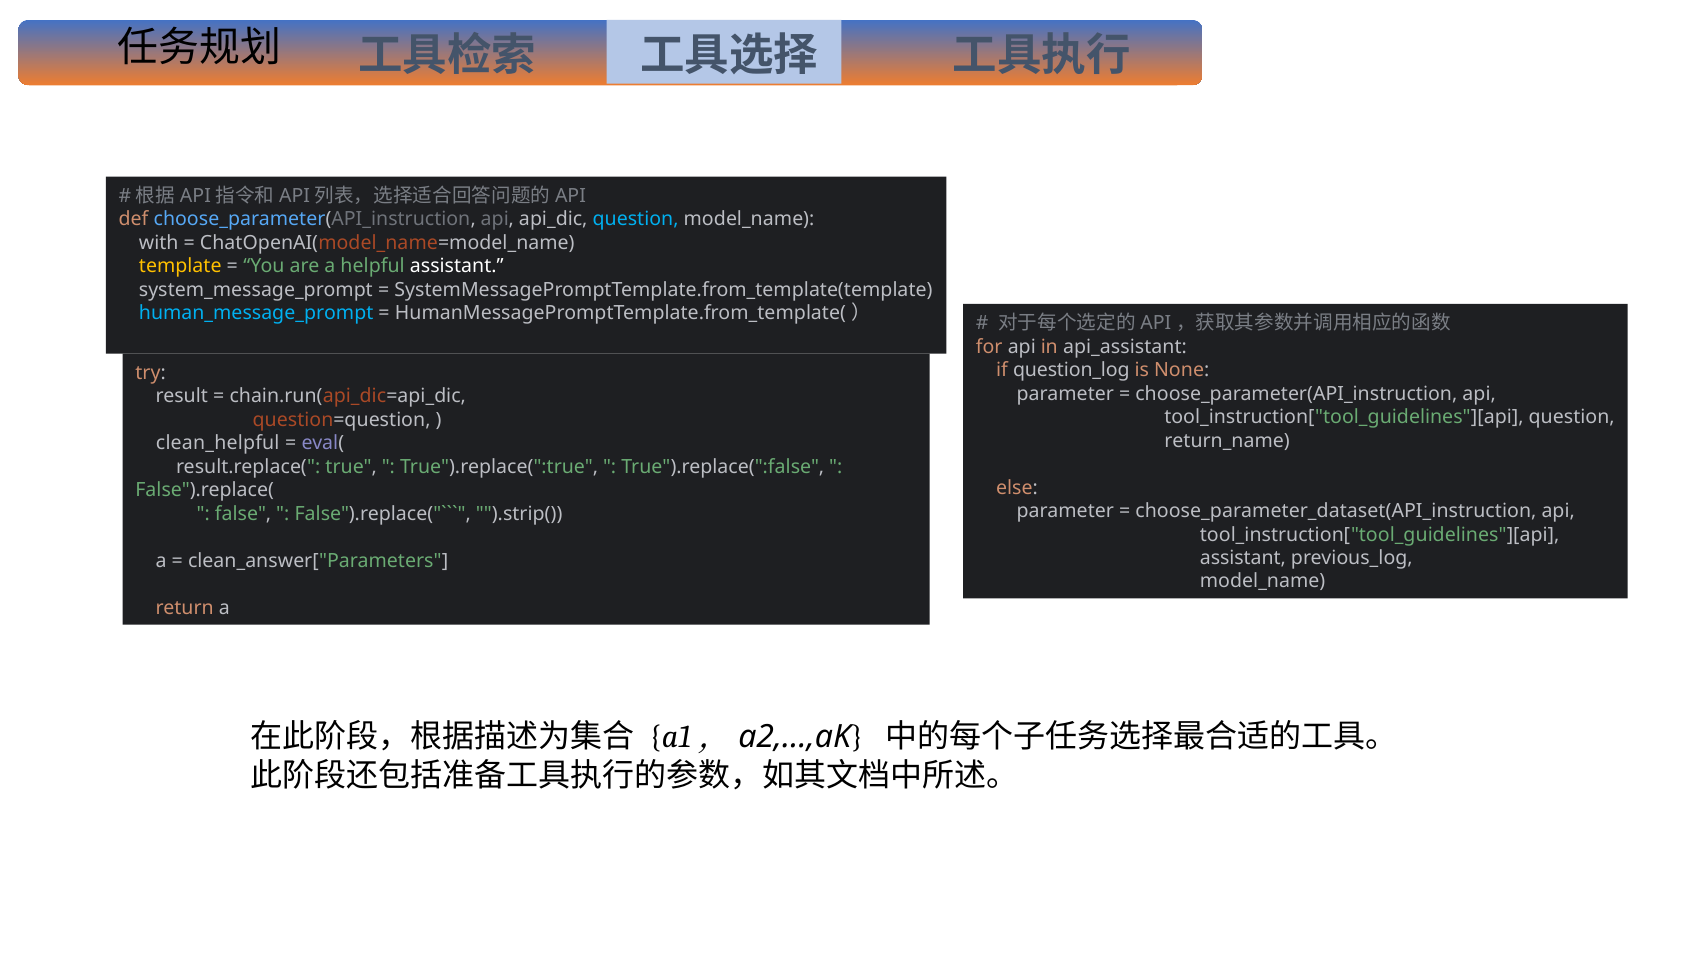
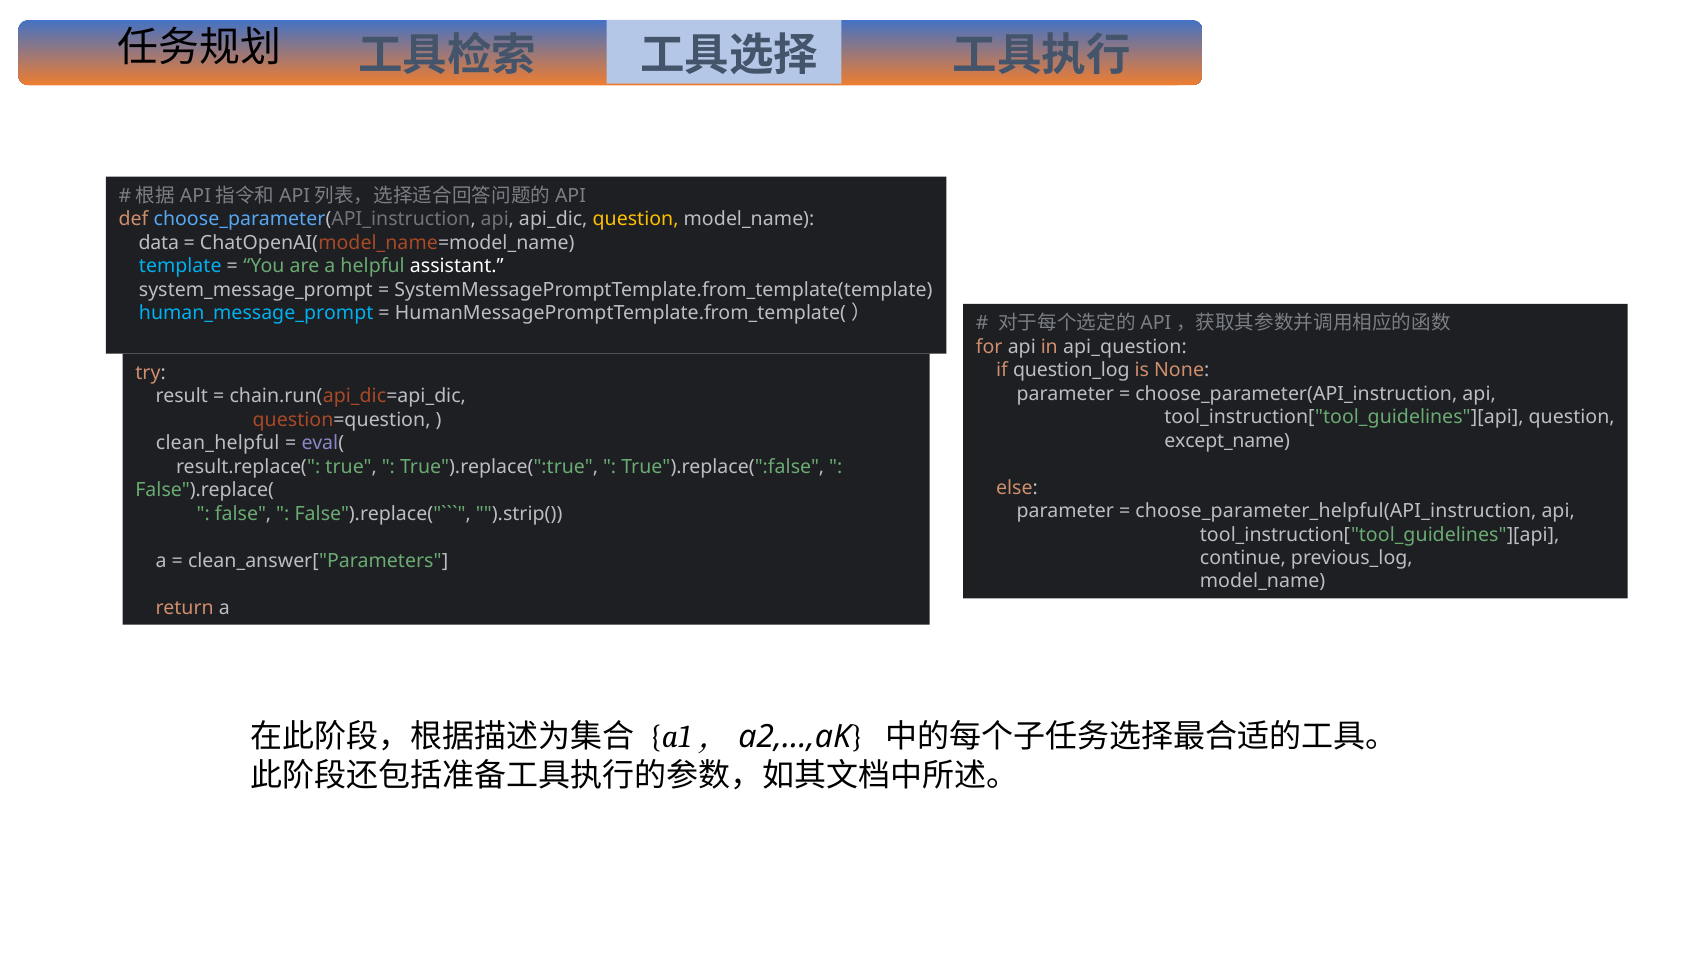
question at (636, 220) colour: light blue -> yellow
with: with -> data
template colour: yellow -> light blue
api_assistant: api_assistant -> api_question
return_name: return_name -> except_name
choose_parameter_dataset(API_instruction: choose_parameter_dataset(API_instruction -> choose_parameter_helpful(API_instruction
assistant at (1243, 558): assistant -> continue
